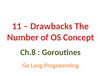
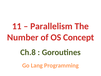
Drawbacks: Drawbacks -> Parallelism
